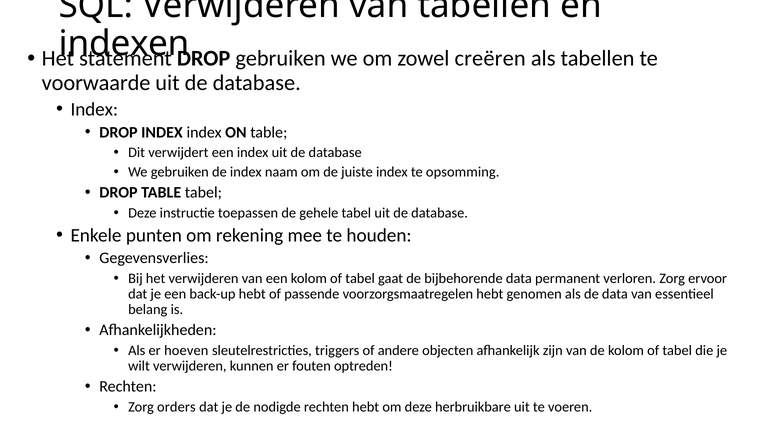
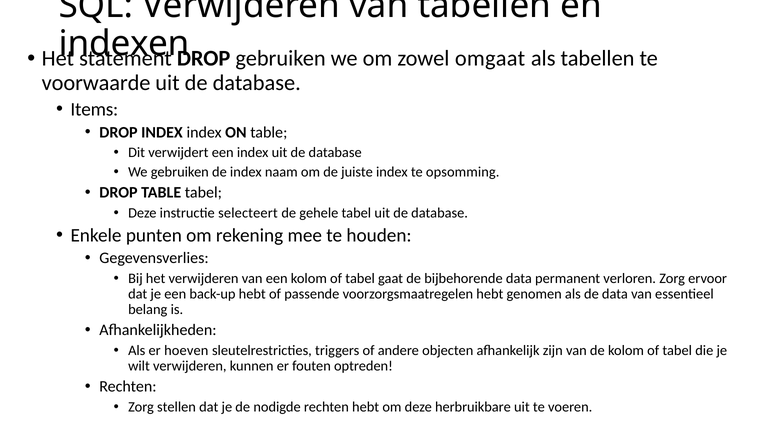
creëren: creëren -> omgaat
Index at (94, 109): Index -> Items
toepassen: toepassen -> selecteert
orders: orders -> stellen
